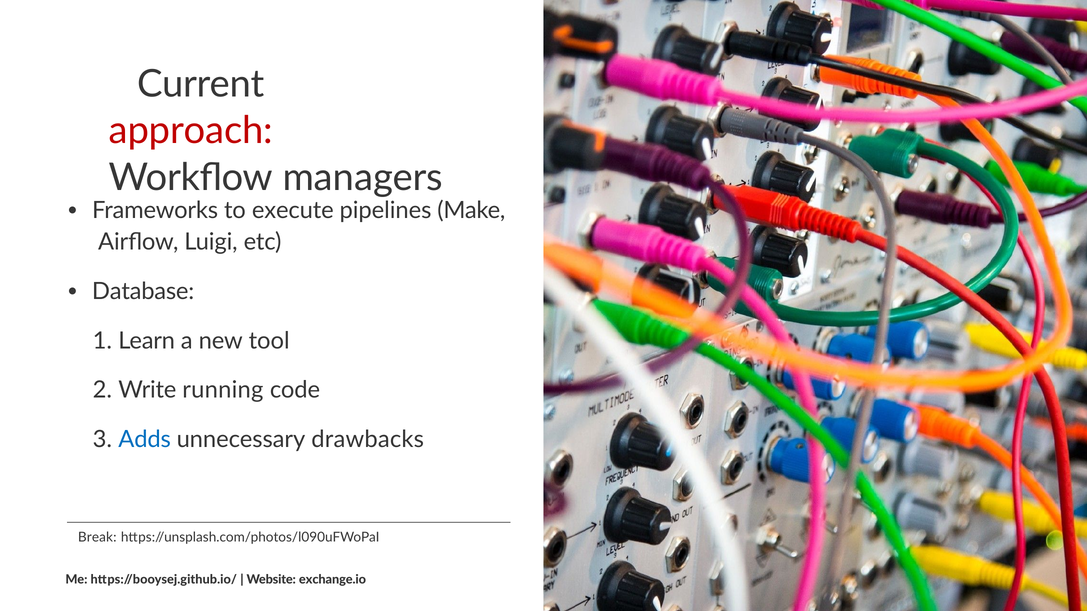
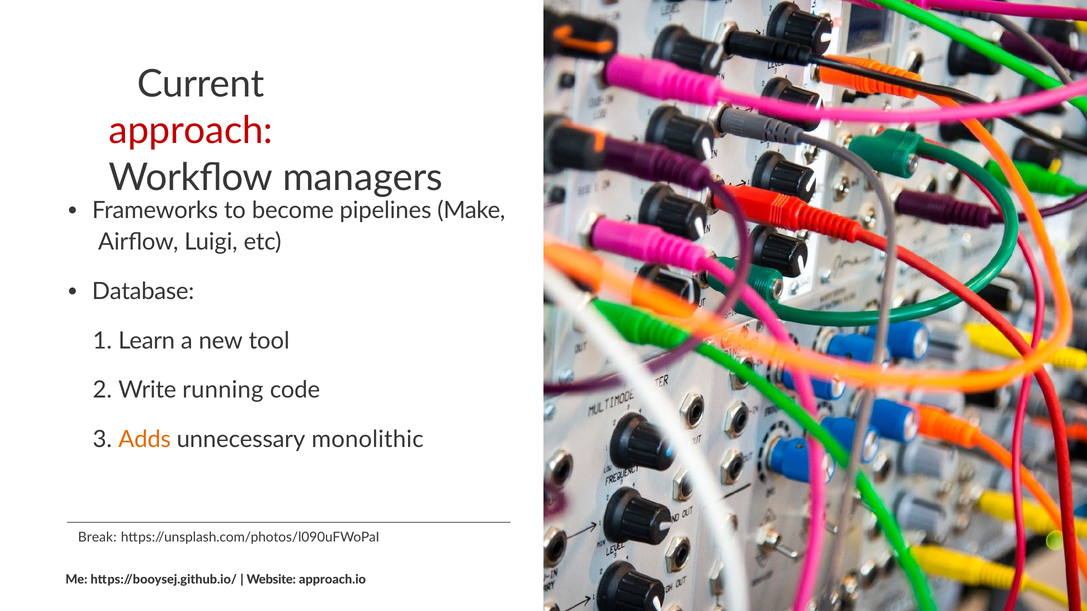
execute: execute -> become
Adds colour: blue -> orange
drawbacks: drawbacks -> monolithic
exchange.io: exchange.io -> approach.io
